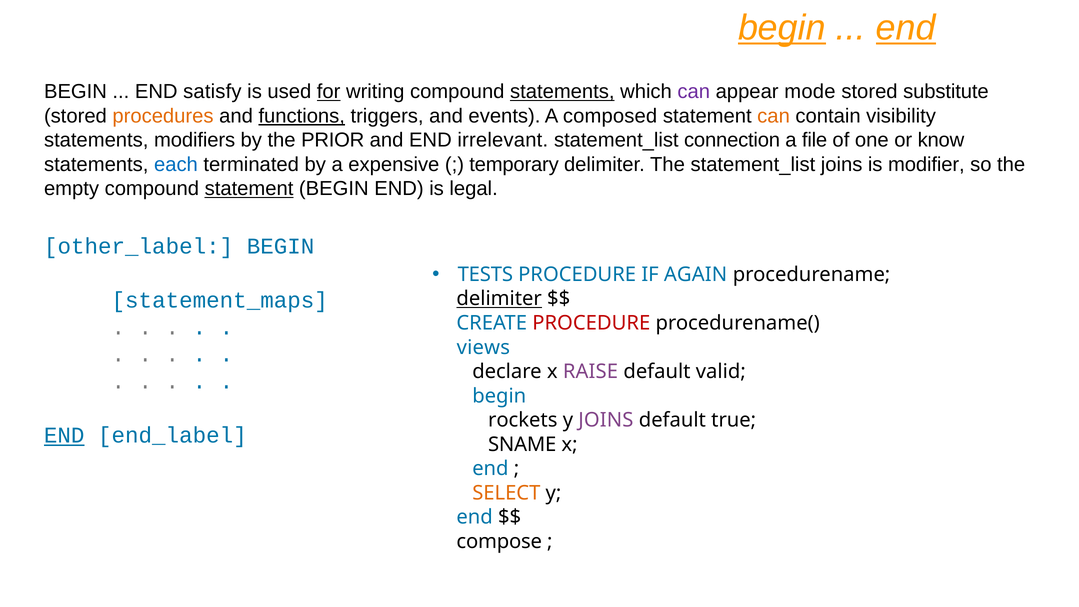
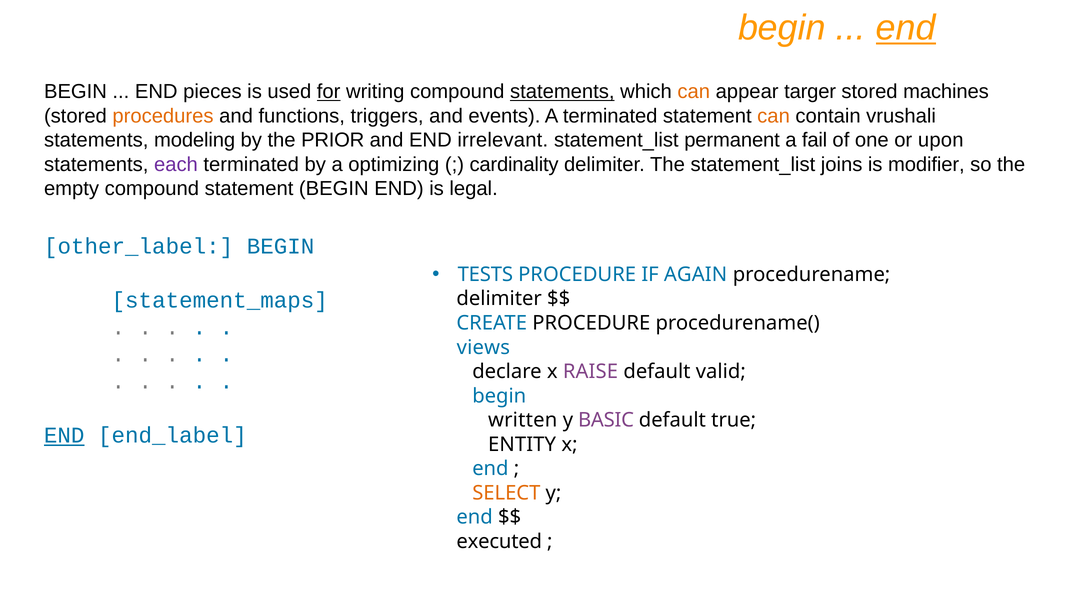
begin at (782, 28) underline: present -> none
satisfy: satisfy -> pieces
can at (694, 92) colour: purple -> orange
mode: mode -> targer
substitute: substitute -> machines
functions underline: present -> none
A composed: composed -> terminated
visibility: visibility -> vrushali
modifiers: modifiers -> modeling
connection: connection -> permanent
file: file -> fail
know: know -> upon
each colour: blue -> purple
expensive: expensive -> optimizing
temporary: temporary -> cardinality
statement at (249, 189) underline: present -> none
delimiter at (499, 299) underline: present -> none
PROCEDURE at (591, 323) colour: red -> black
rockets: rockets -> written
y JOINS: JOINS -> BASIC
SNAME: SNAME -> ENTITY
compose: compose -> executed
